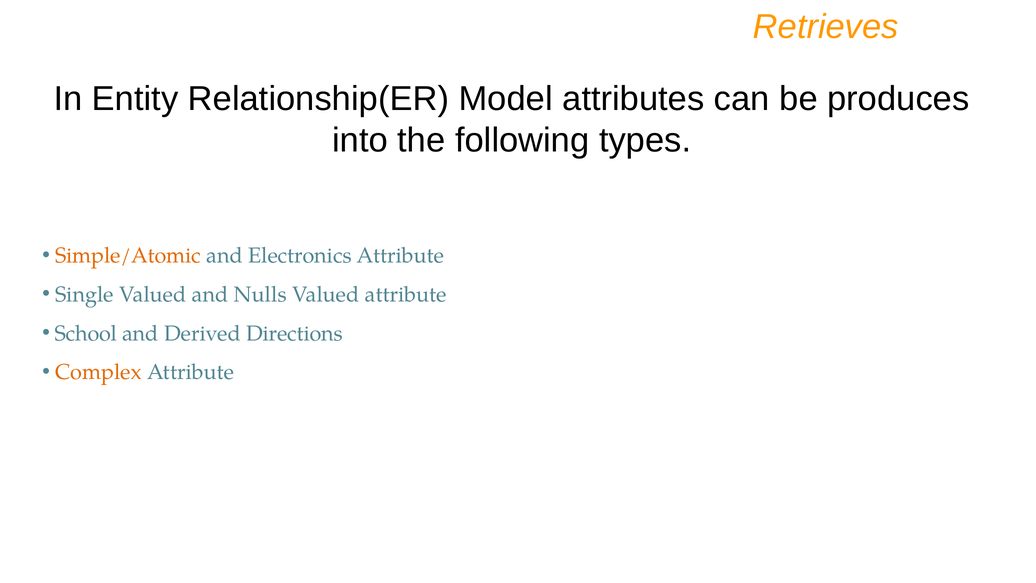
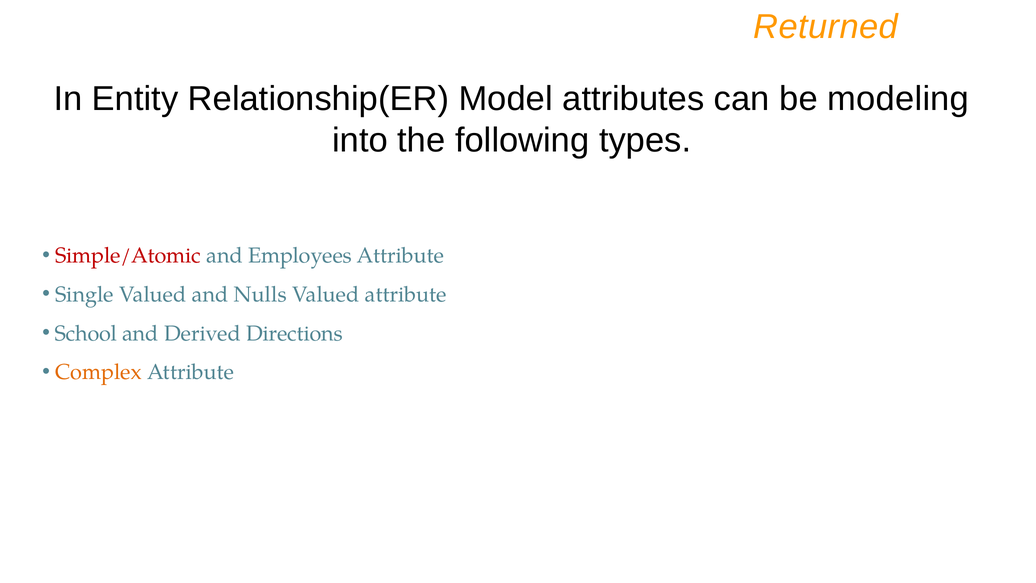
Retrieves: Retrieves -> Returned
produces: produces -> modeling
Simple/Atomic colour: orange -> red
Electronics: Electronics -> Employees
